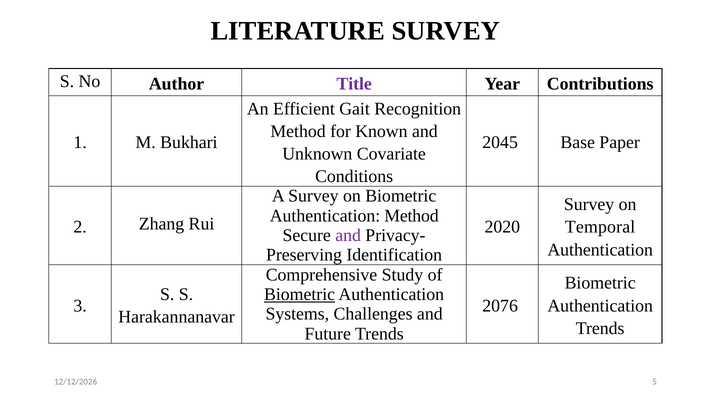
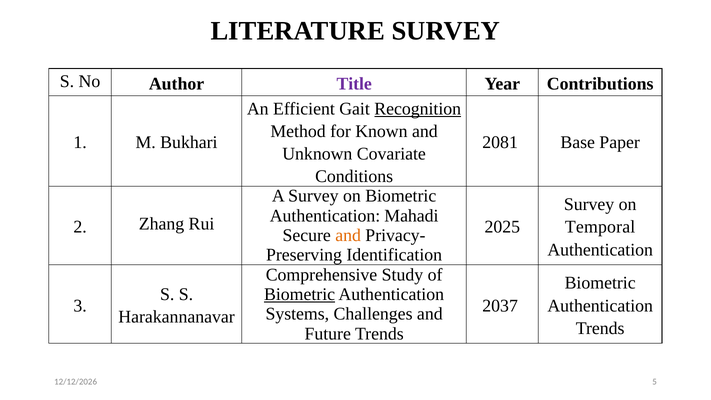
Recognition underline: none -> present
2045: 2045 -> 2081
Authentication Method: Method -> Mahadi
2020: 2020 -> 2025
and at (348, 235) colour: purple -> orange
2076: 2076 -> 2037
